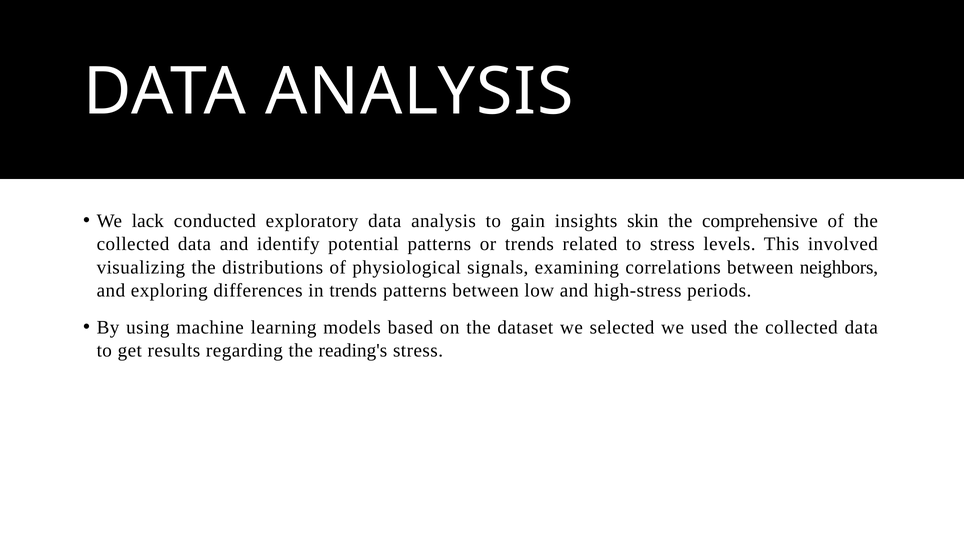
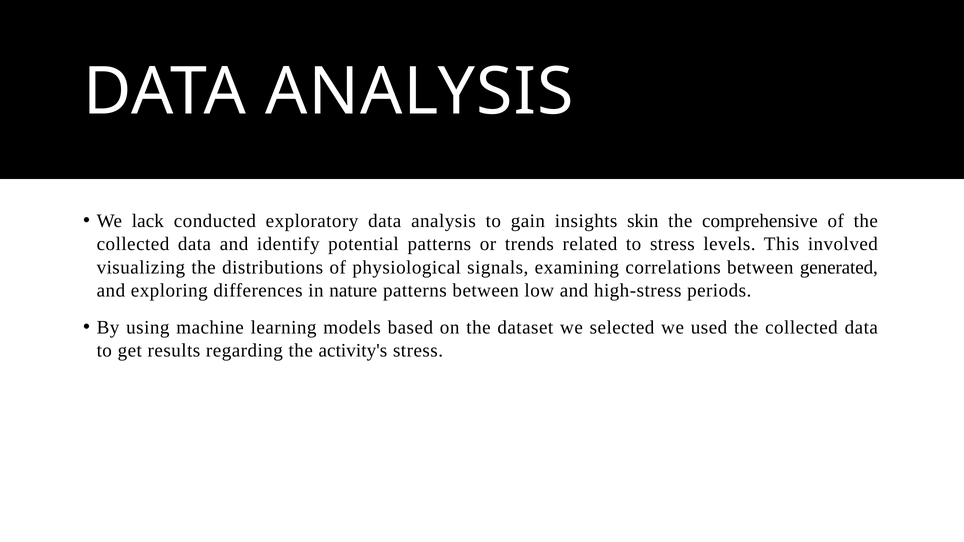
neighbors: neighbors -> generated
in trends: trends -> nature
reading's: reading's -> activity's
